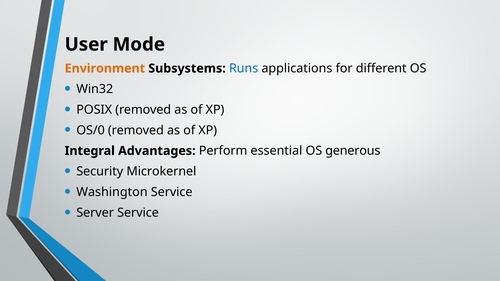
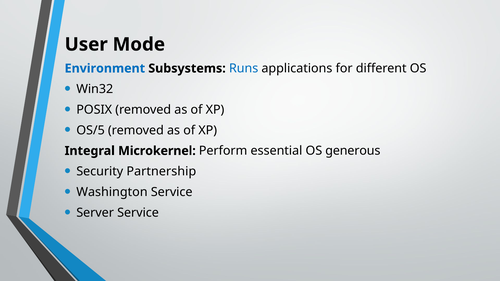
Environment colour: orange -> blue
OS/0: OS/0 -> OS/5
Advantages: Advantages -> Microkernel
Microkernel: Microkernel -> Partnership
